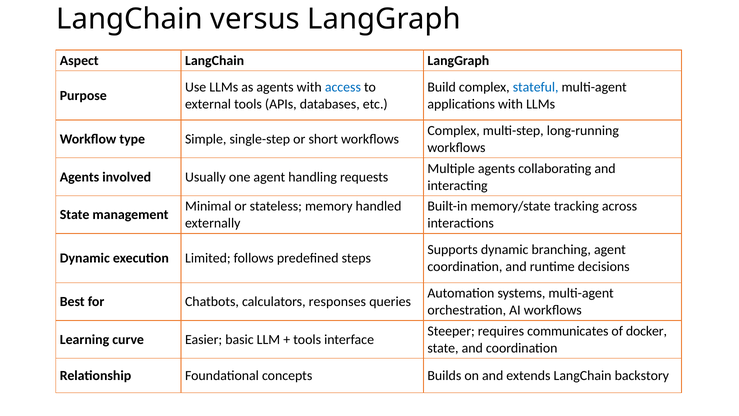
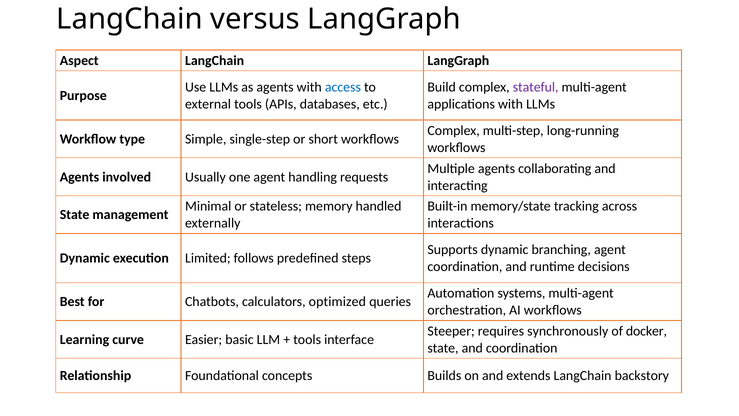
stateful colour: blue -> purple
responses: responses -> optimized
communicates: communicates -> synchronously
